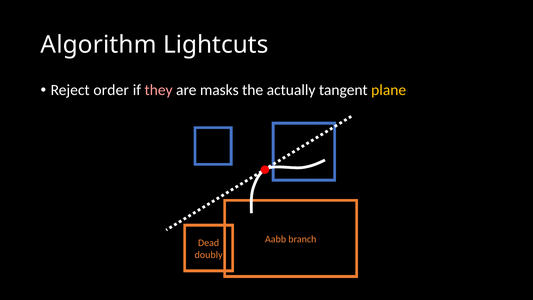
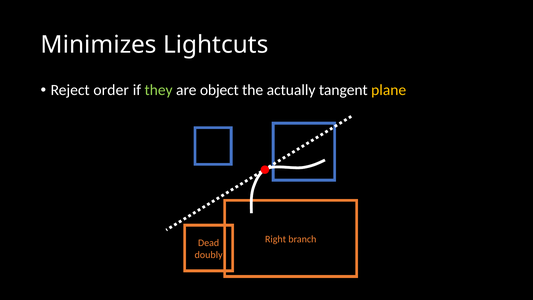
Algorithm: Algorithm -> Minimizes
they colour: pink -> light green
masks: masks -> object
Aabb: Aabb -> Right
